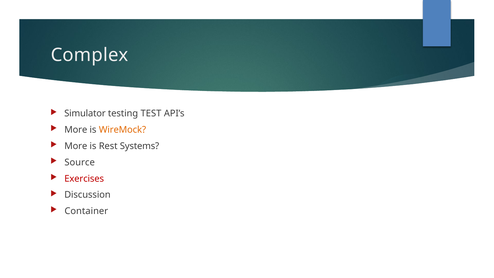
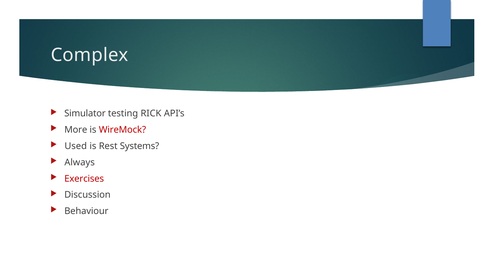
TEST: TEST -> RICK
WireMock colour: orange -> red
More at (76, 146): More -> Used
Source: Source -> Always
Container: Container -> Behaviour
